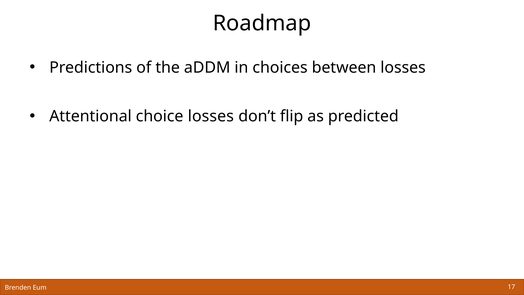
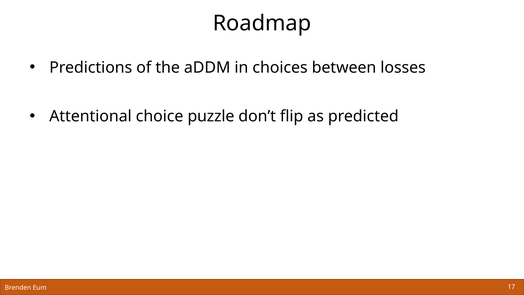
choice losses: losses -> puzzle
